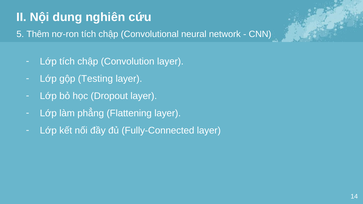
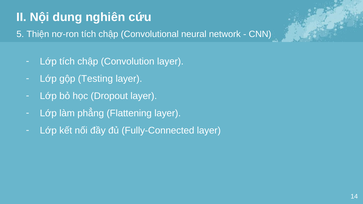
Thêm: Thêm -> Thiện
